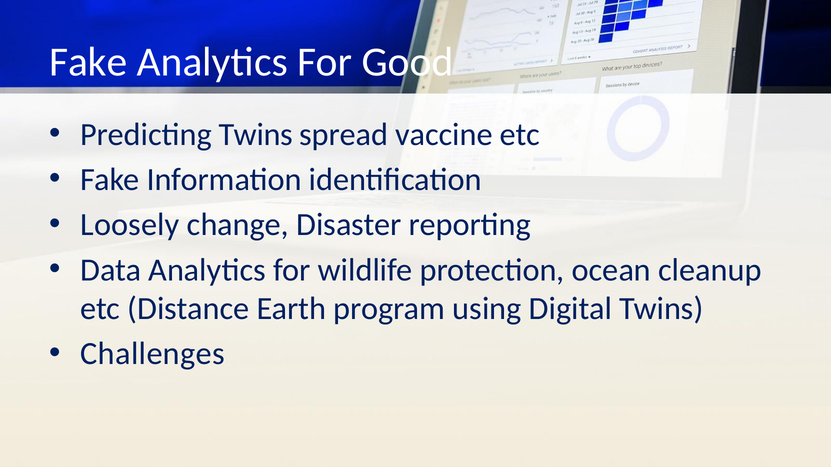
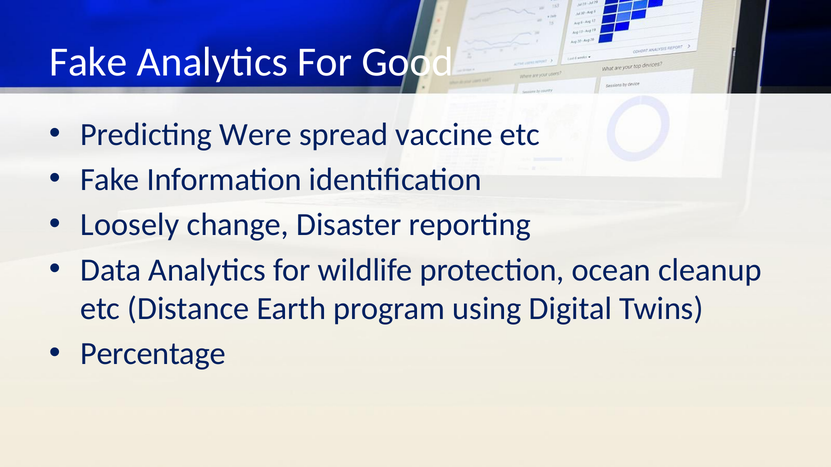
Predicting Twins: Twins -> Were
Challenges: Challenges -> Percentage
